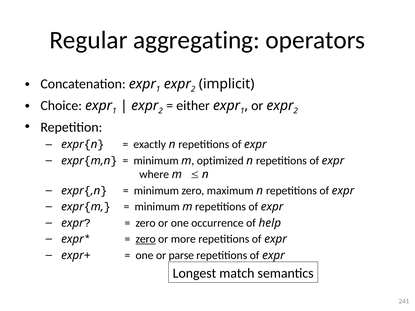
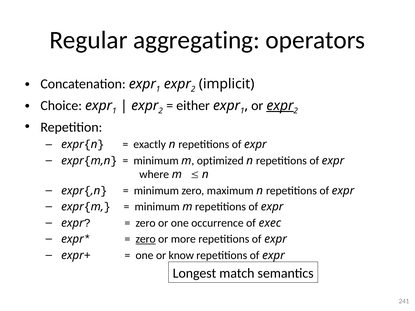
expr at (280, 106) underline: none -> present
help: help -> exec
parse: parse -> know
